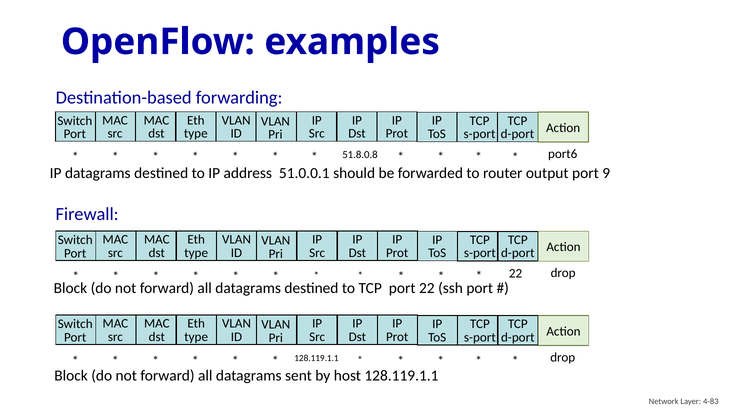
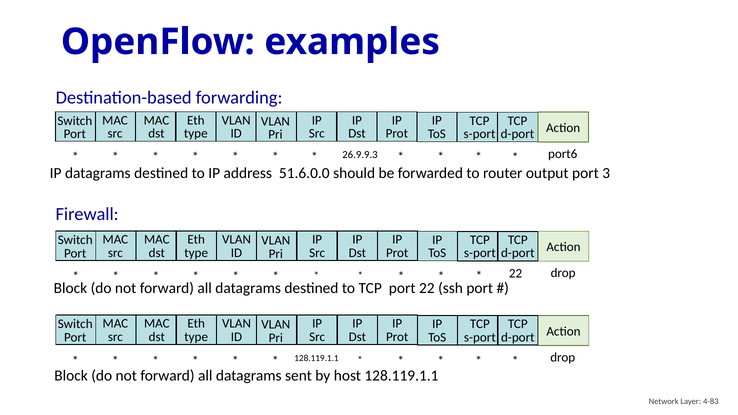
51.8.0.8: 51.8.0.8 -> 26.9.9.3
51.0.0.1: 51.0.0.1 -> 51.6.0.0
9: 9 -> 3
